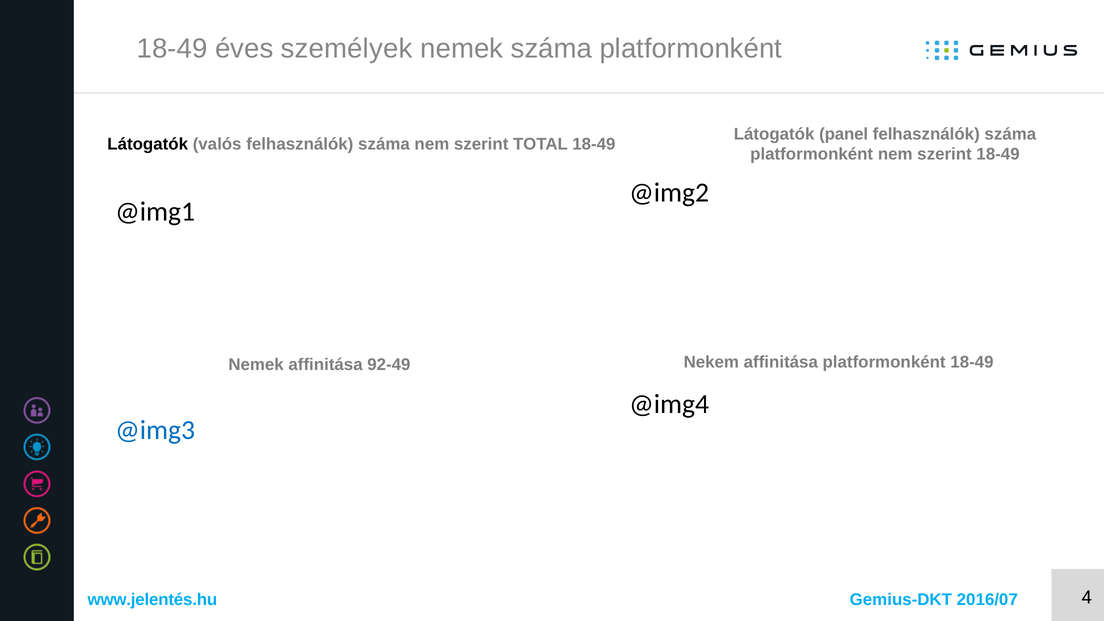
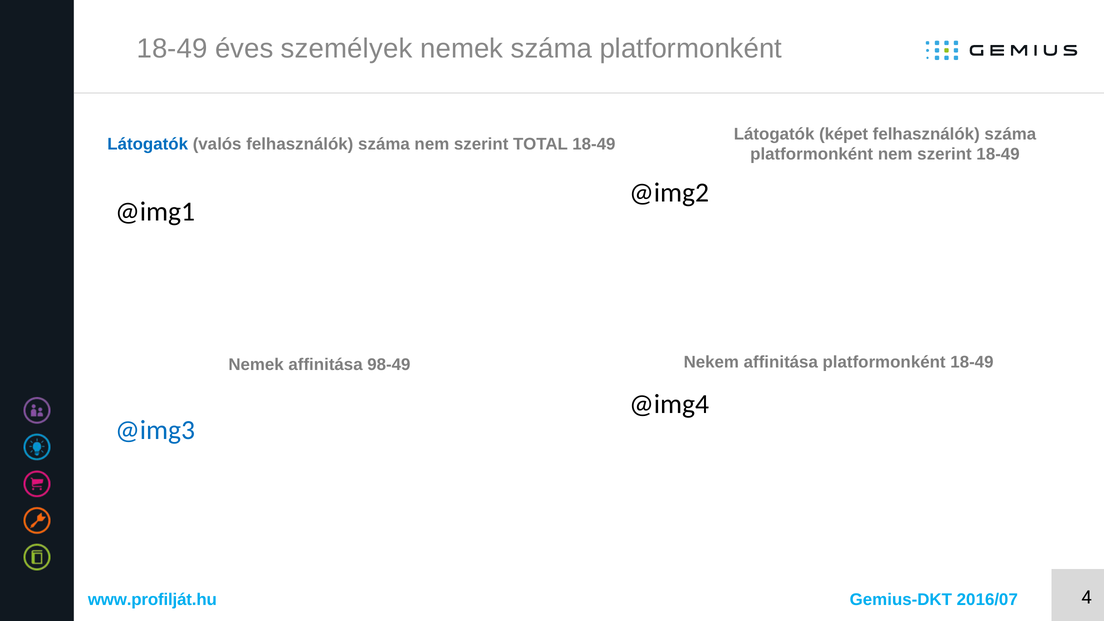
panel: panel -> képet
Látogatók at (148, 144) colour: black -> blue
92-49: 92-49 -> 98-49
www.jelentés.hu: www.jelentés.hu -> www.profilját.hu
